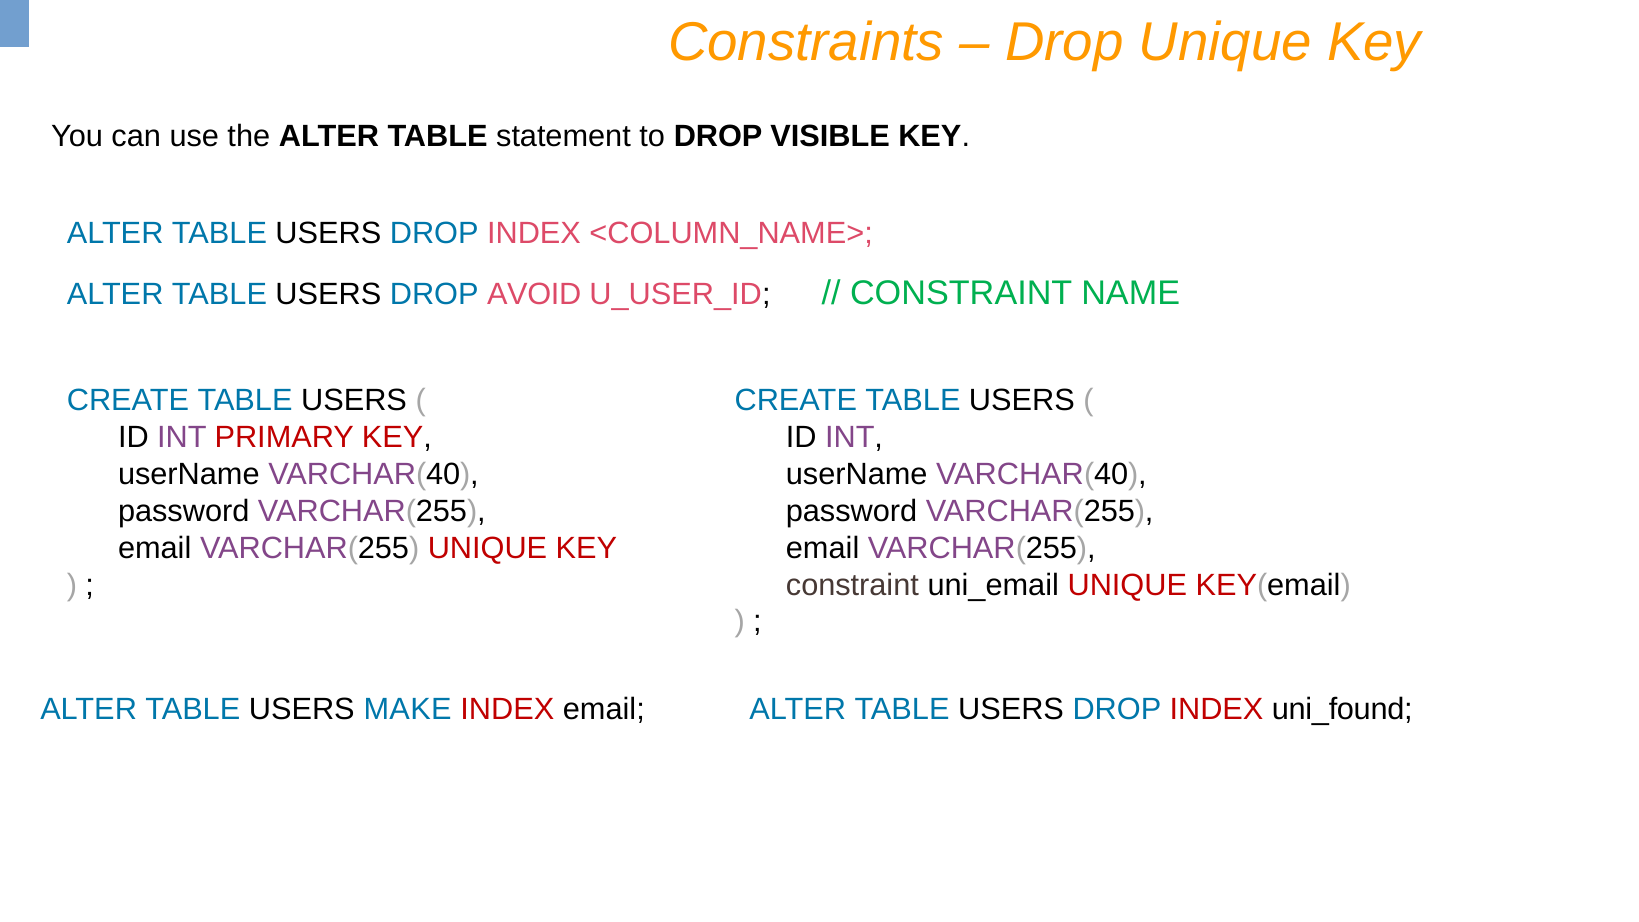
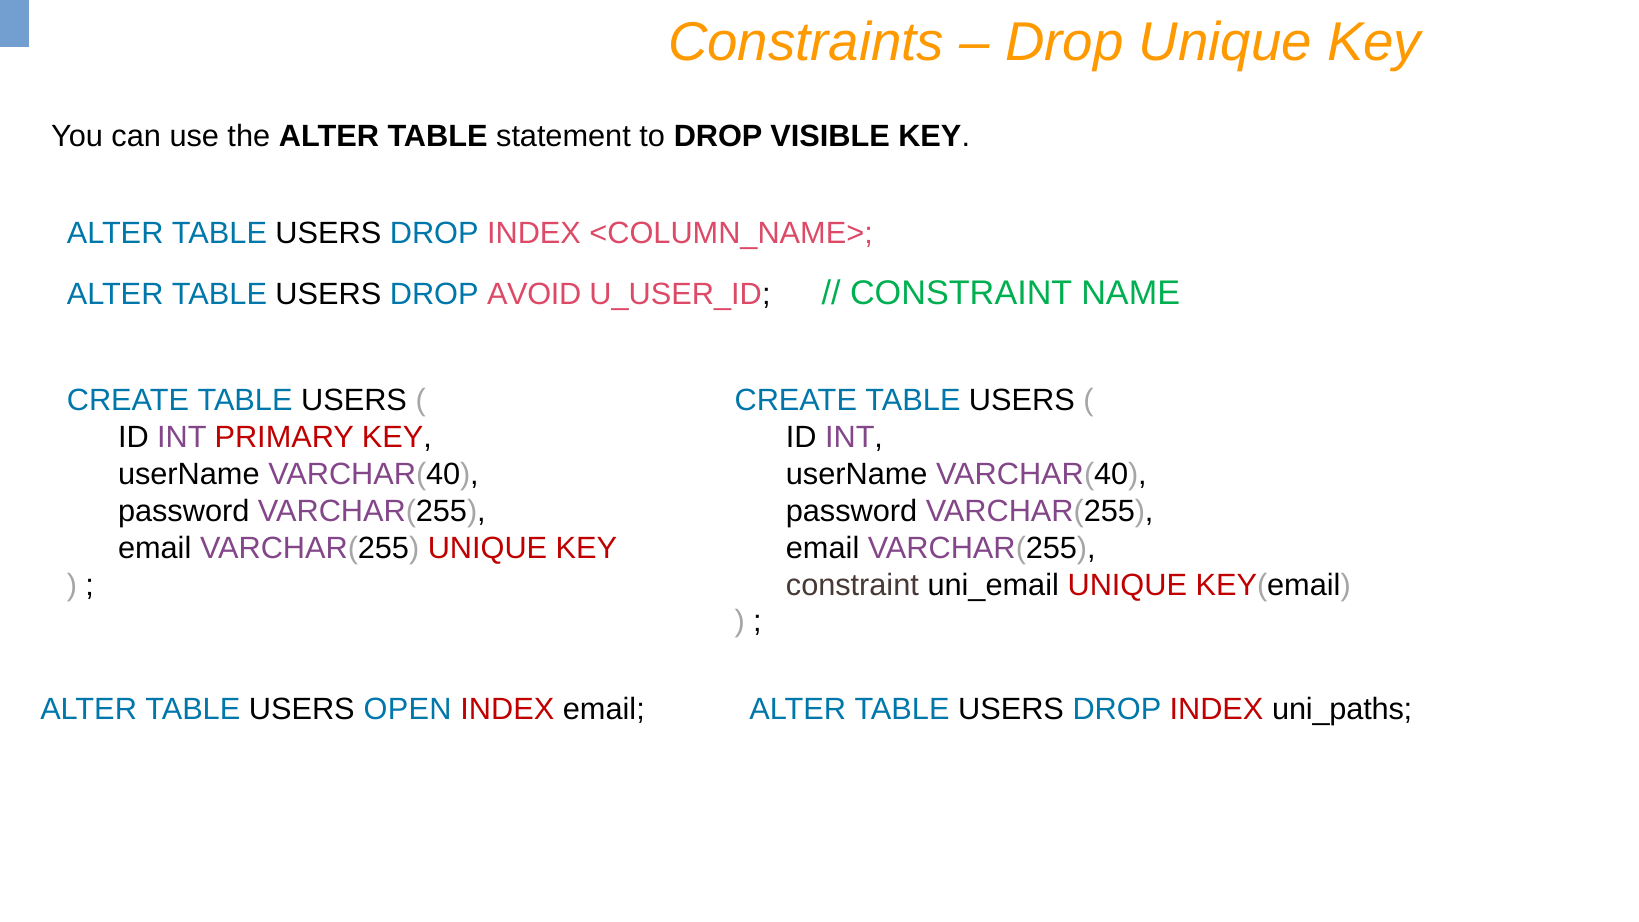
MAKE: MAKE -> OPEN
uni_found: uni_found -> uni_paths
